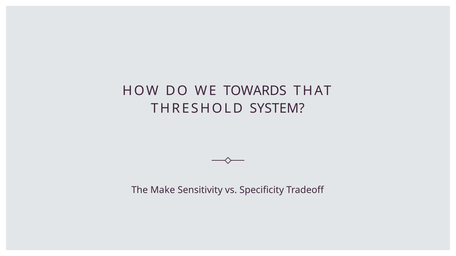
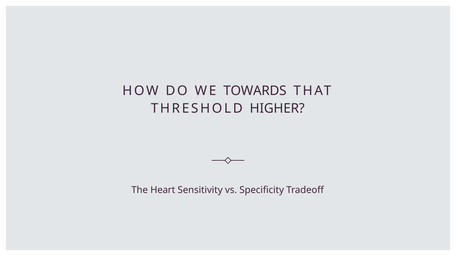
SYSTEM: SYSTEM -> HIGHER
Make: Make -> Heart
